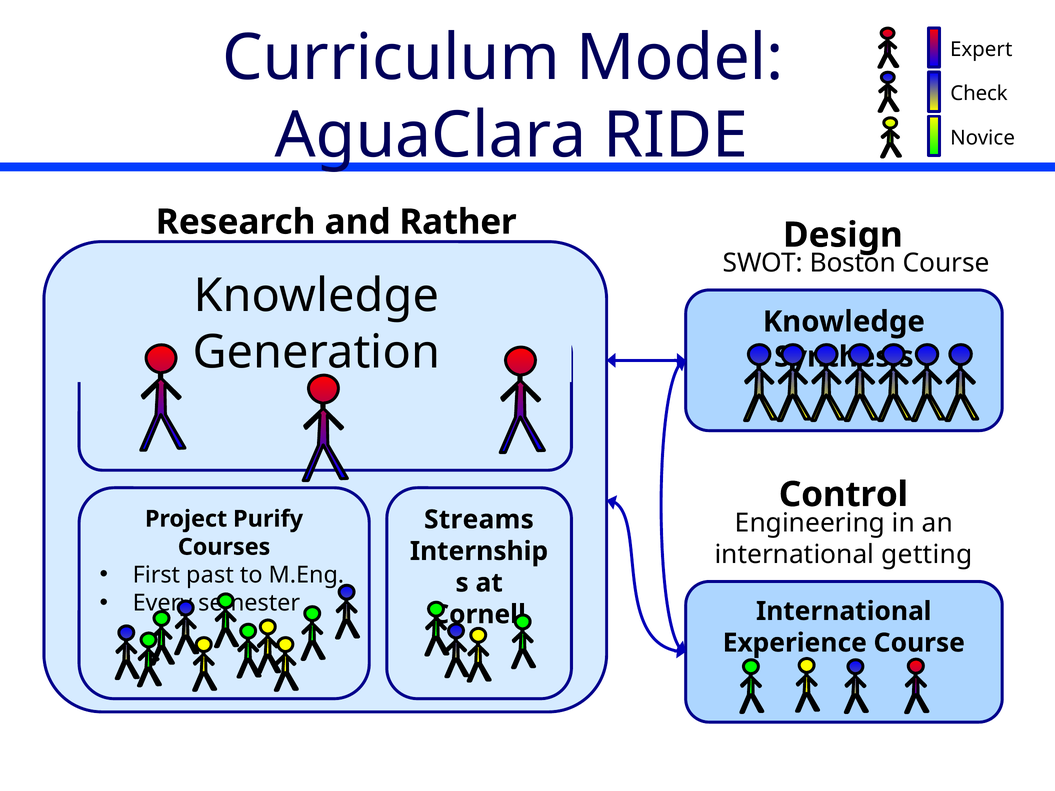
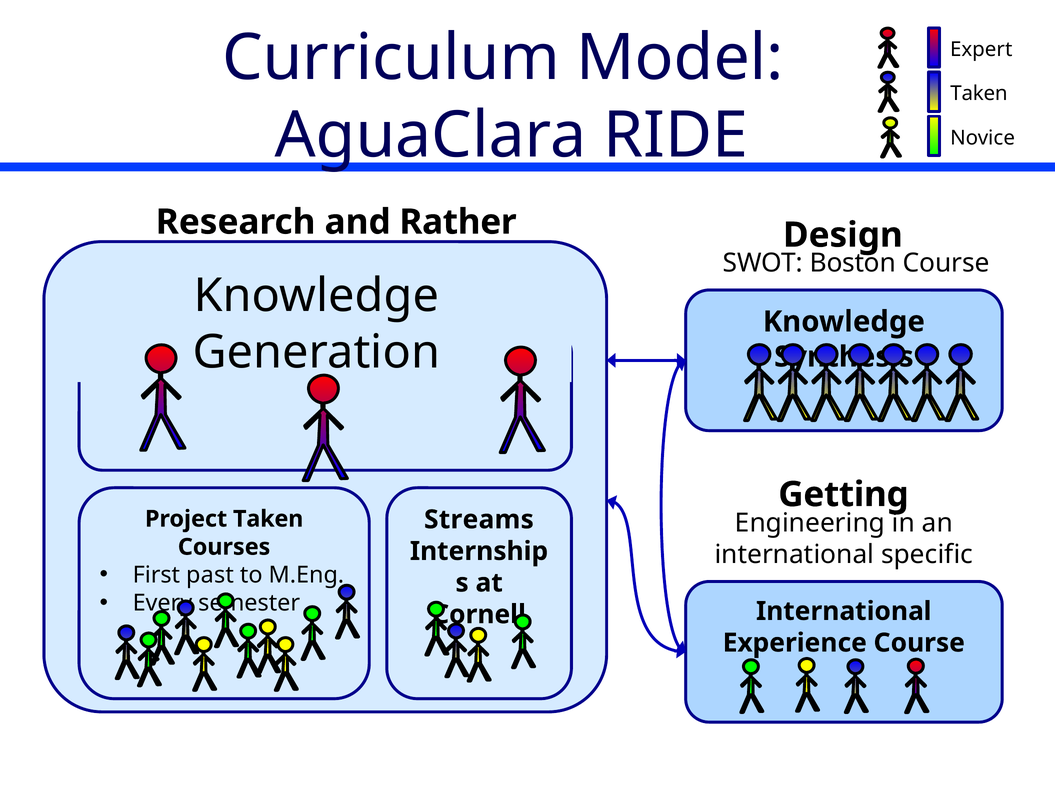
Check at (979, 94): Check -> Taken
Control: Control -> Getting
Project Purify: Purify -> Taken
getting: getting -> specific
